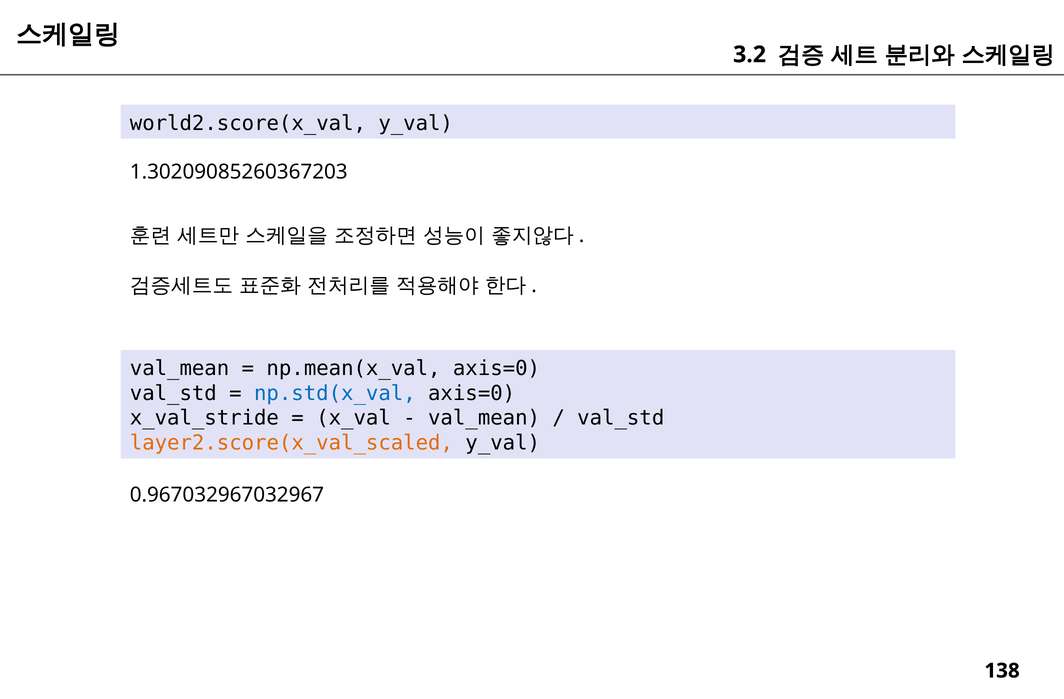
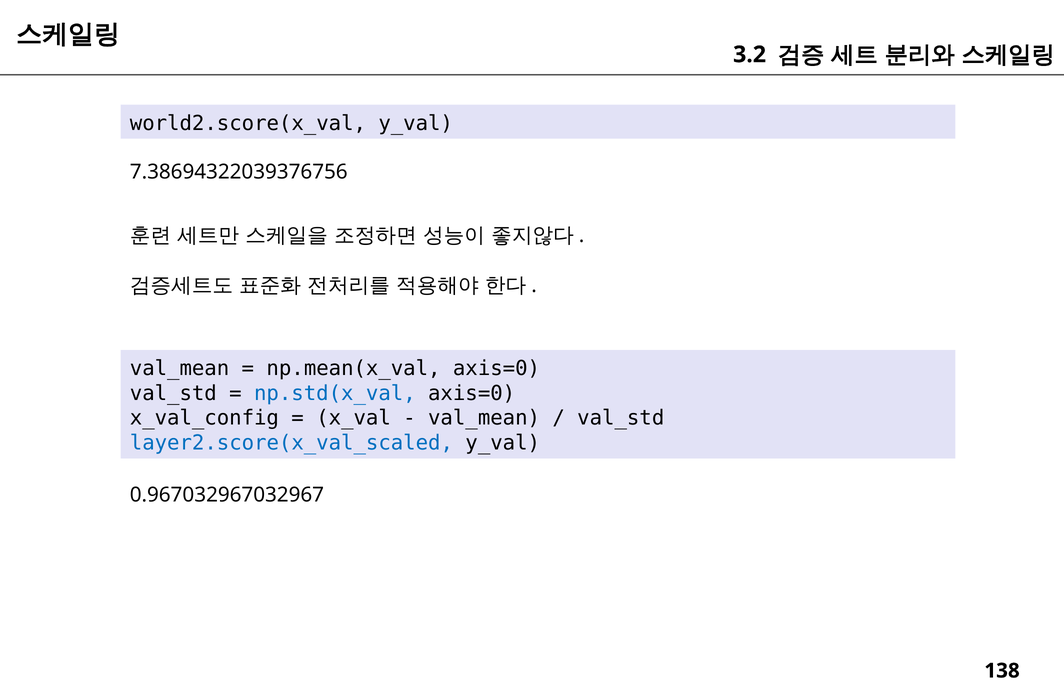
1.30209085260367203: 1.30209085260367203 -> 7.38694322039376756
x_val_stride: x_val_stride -> x_val_config
layer2.score(x_val_scaled colour: orange -> blue
